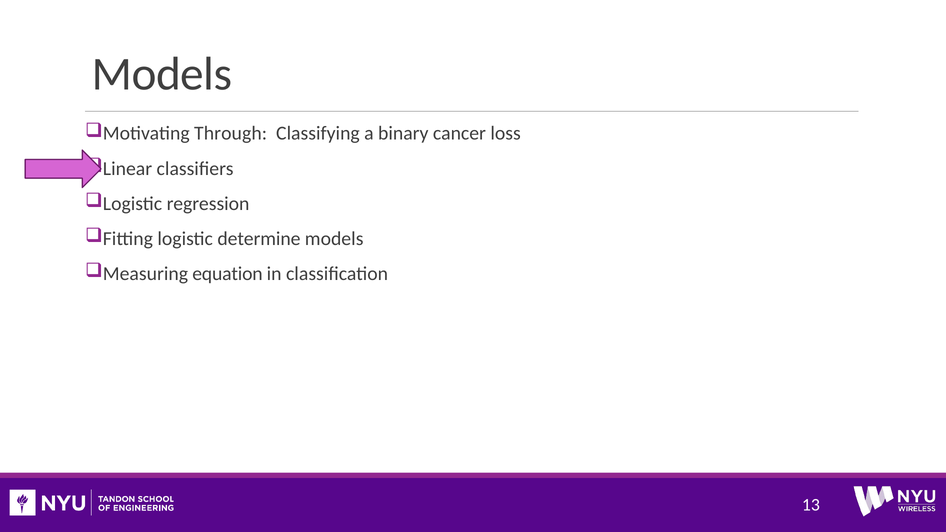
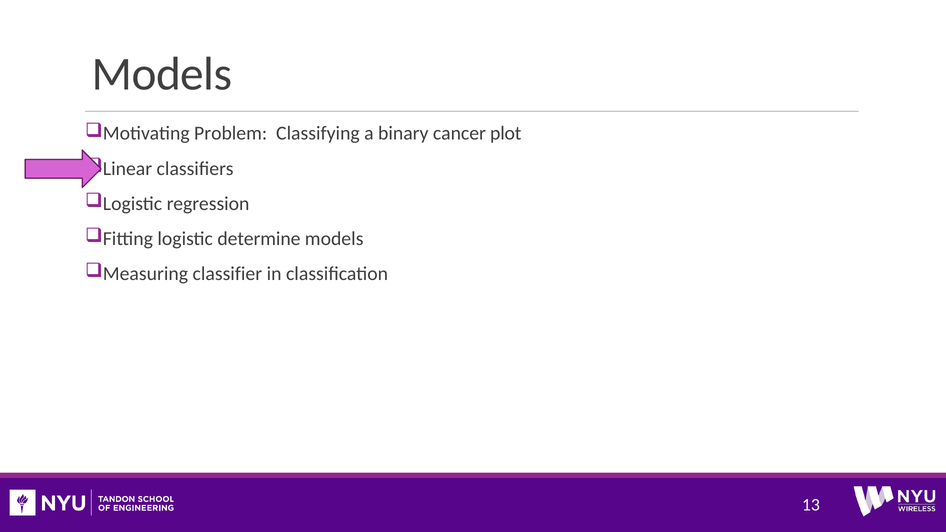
Through: Through -> Problem
loss: loss -> plot
equation: equation -> classifier
